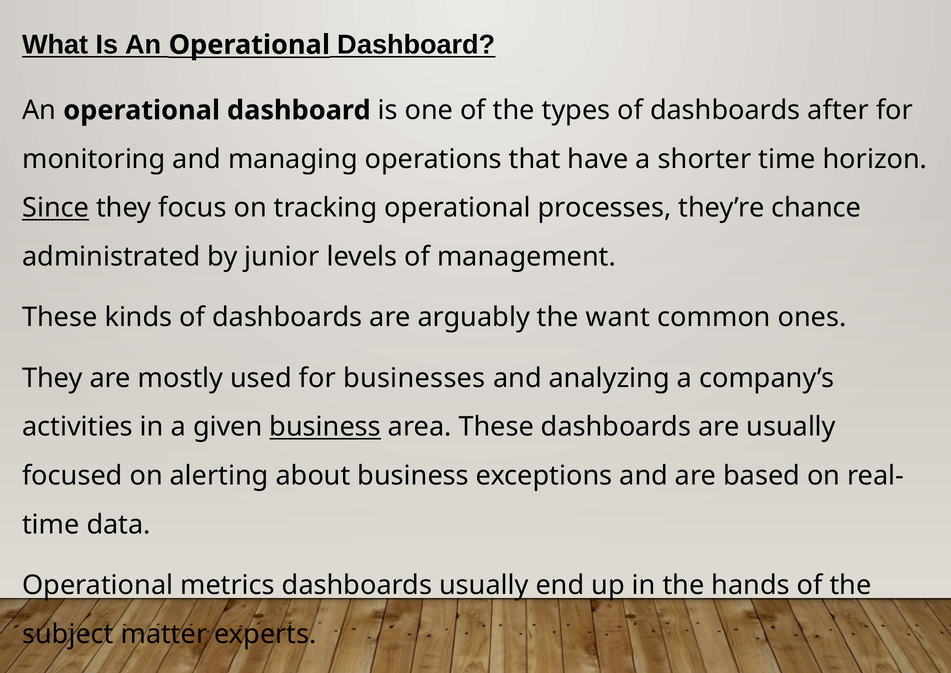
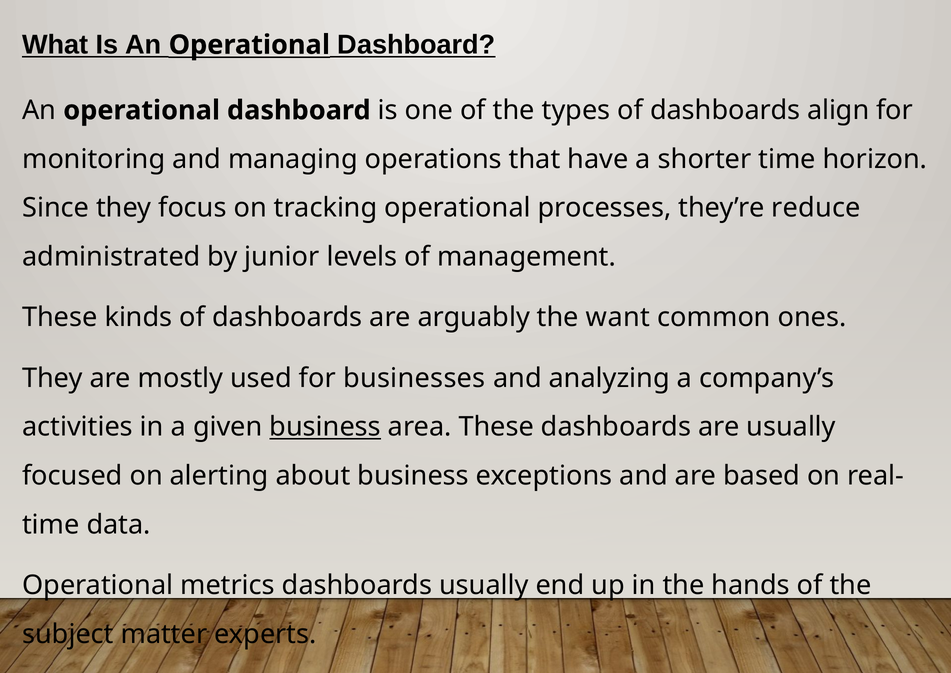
after: after -> align
Since underline: present -> none
chance: chance -> reduce
